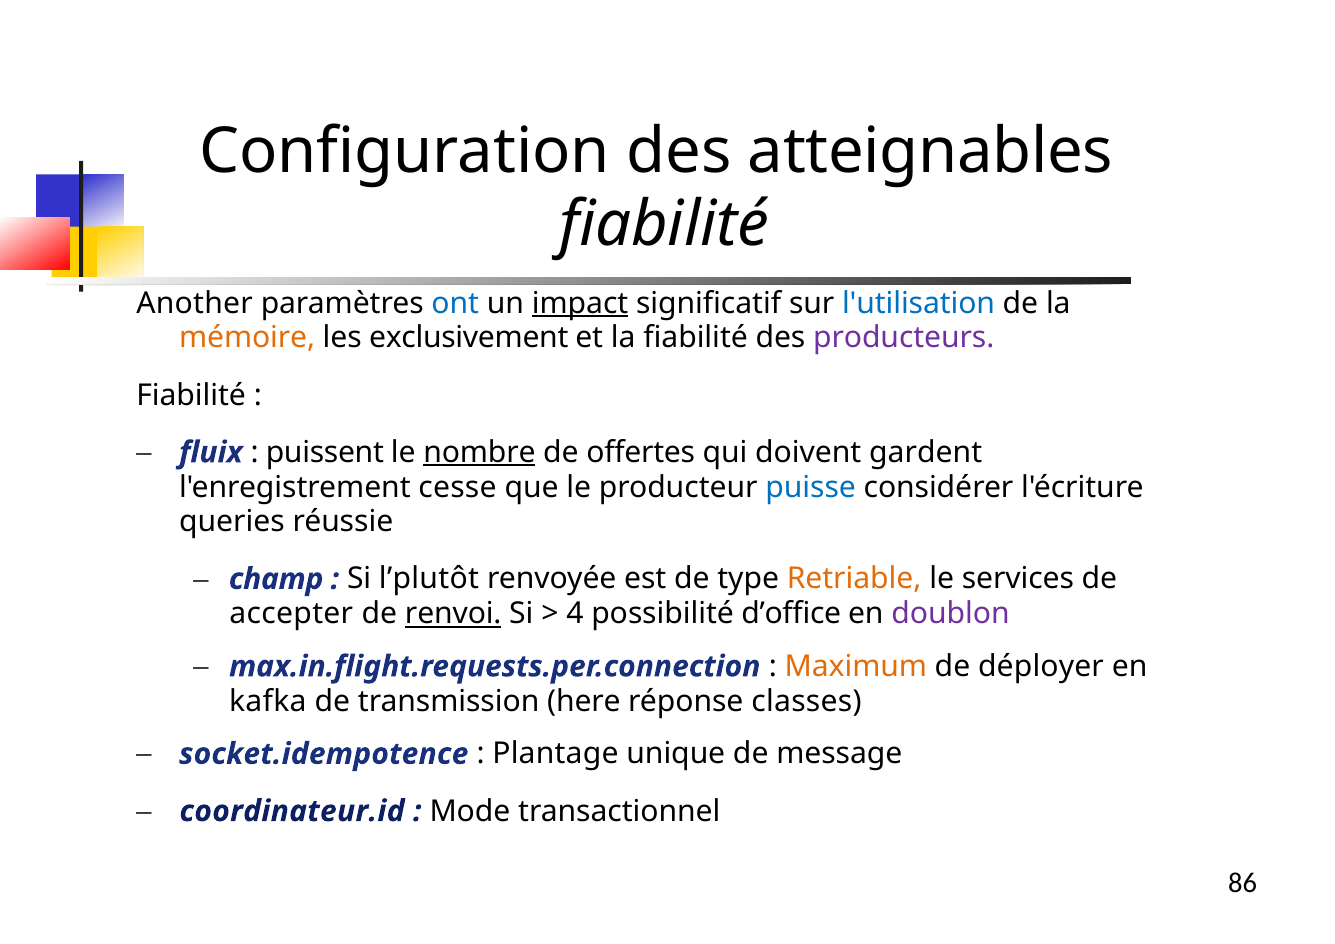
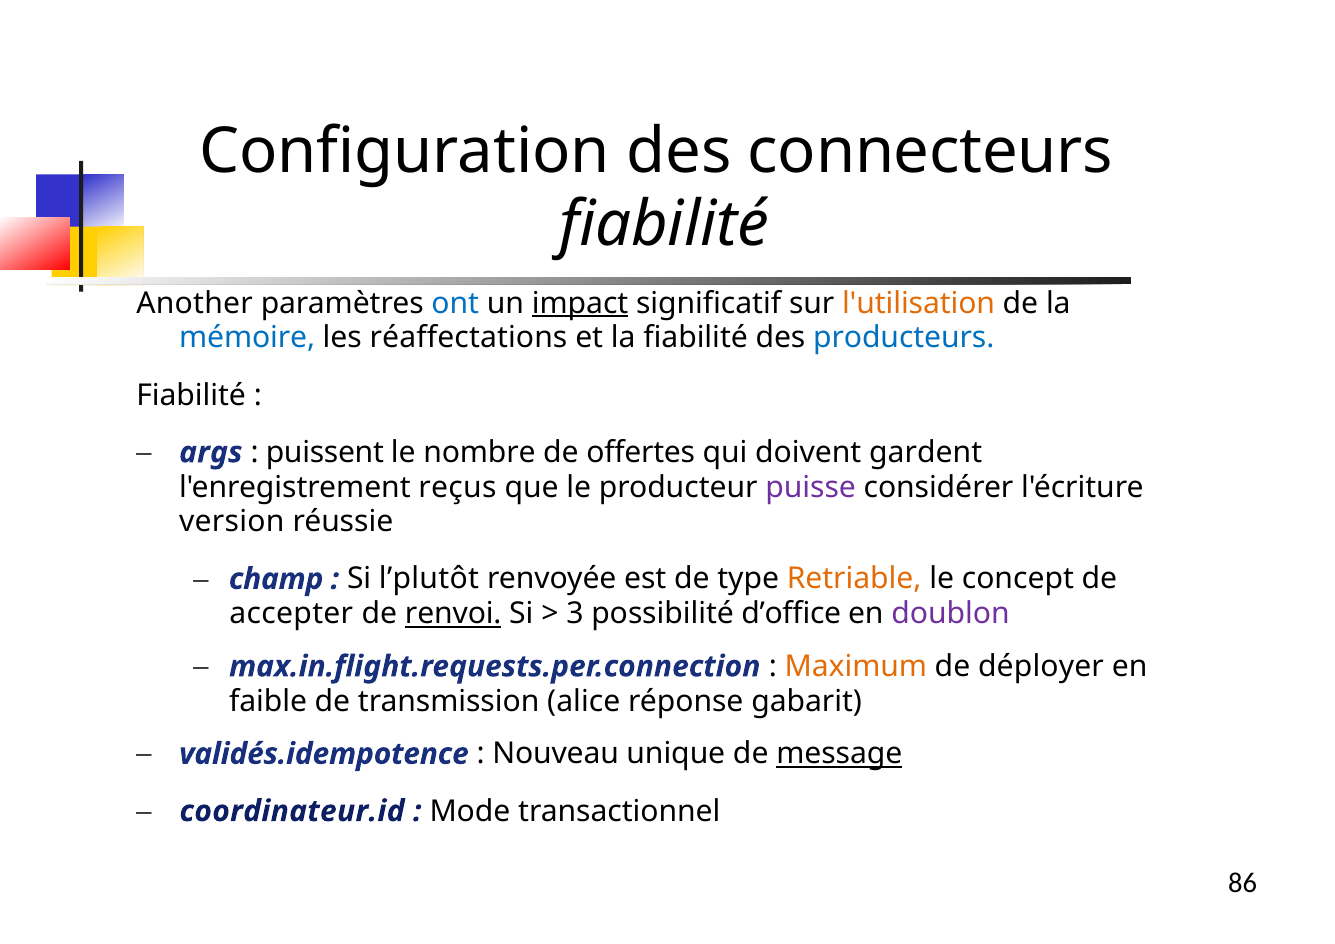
atteignables: atteignables -> connecteurs
l'utilisation colour: blue -> orange
mémoire colour: orange -> blue
exclusivement: exclusivement -> réaffectations
producteurs colour: purple -> blue
fluix: fluix -> args
nombre underline: present -> none
cesse: cesse -> reçus
puisse colour: blue -> purple
queries: queries -> version
services: services -> concept
4: 4 -> 3
kafka: kafka -> faible
here: here -> alice
classes: classes -> gabarit
socket.idempotence: socket.idempotence -> validés.idempotence
Plantage: Plantage -> Nouveau
message underline: none -> present
